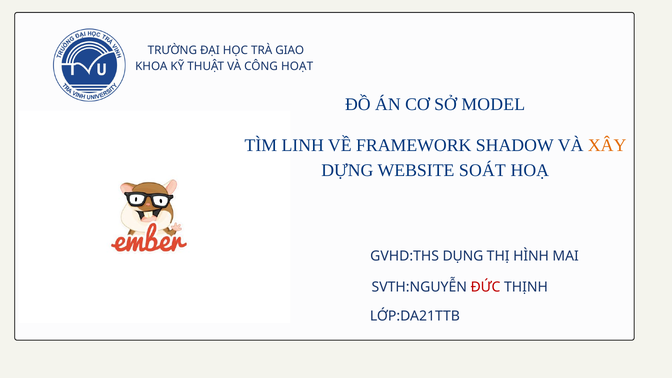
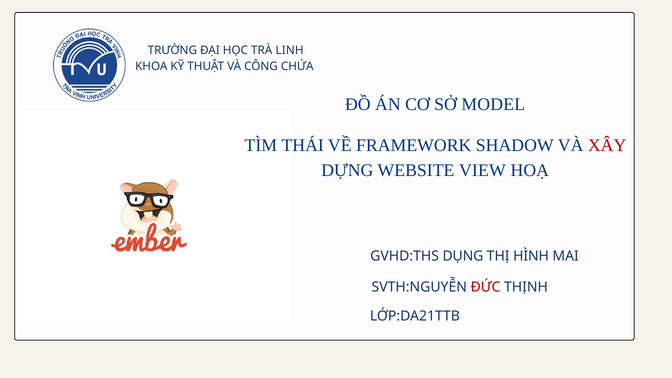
GIAO: GIAO -> LINH
HOẠT: HOẠT -> CHỨA
LINH: LINH -> THÁI
XÂY colour: orange -> red
SOÁT: SOÁT -> VIEW
